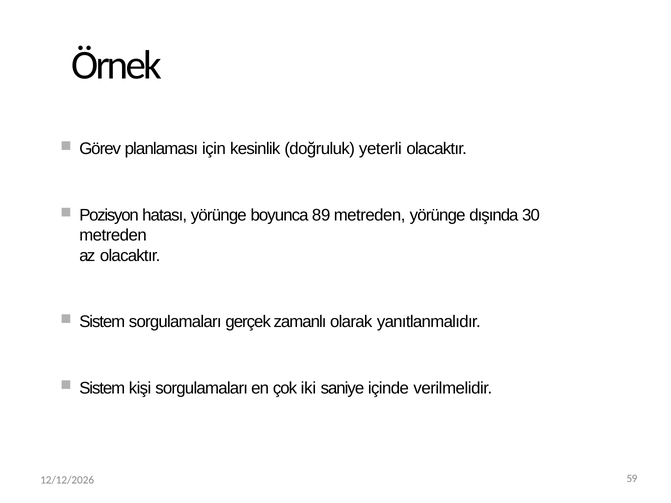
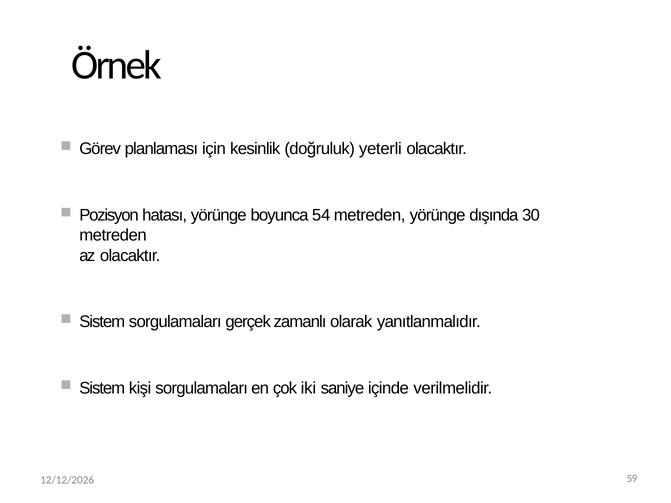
89: 89 -> 54
